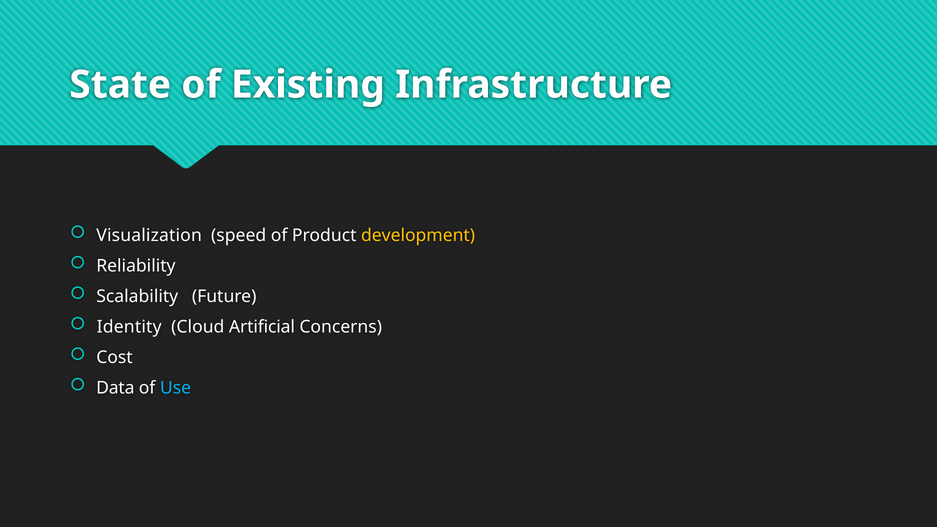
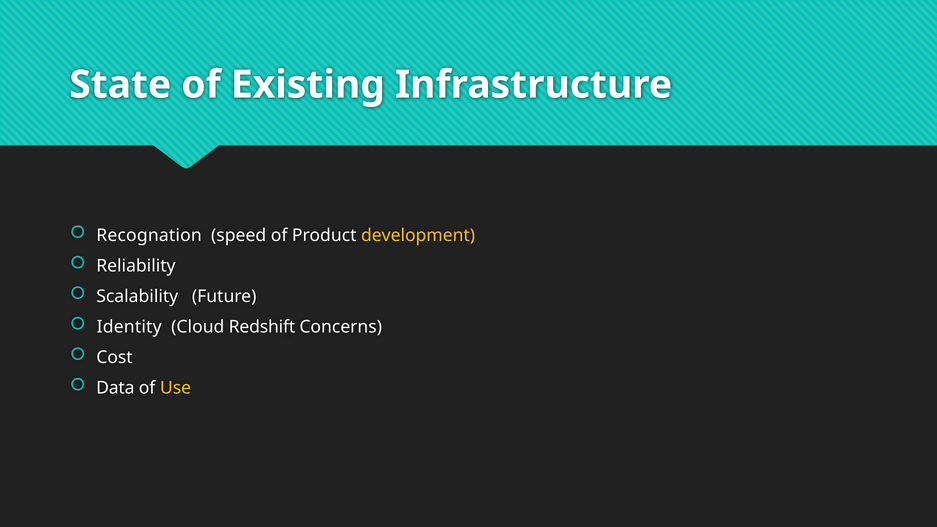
Visualization: Visualization -> Recognation
Artificial: Artificial -> Redshift
Use colour: light blue -> yellow
